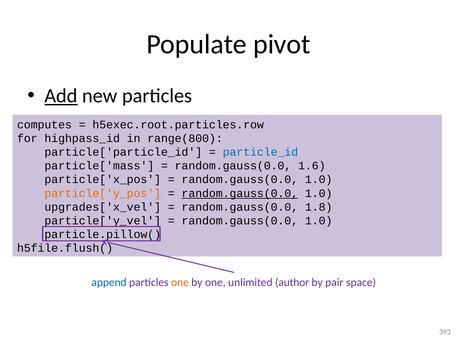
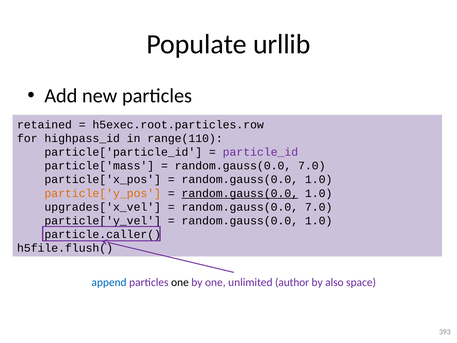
pivot: pivot -> urllib
Add underline: present -> none
computes: computes -> retained
range(800: range(800 -> range(110
particle_id colour: blue -> purple
1.6 at (312, 166): 1.6 -> 7.0
1.8 at (319, 207): 1.8 -> 7.0
particle.pillow(: particle.pillow( -> particle.caller(
one at (180, 282) colour: orange -> black
pair: pair -> also
